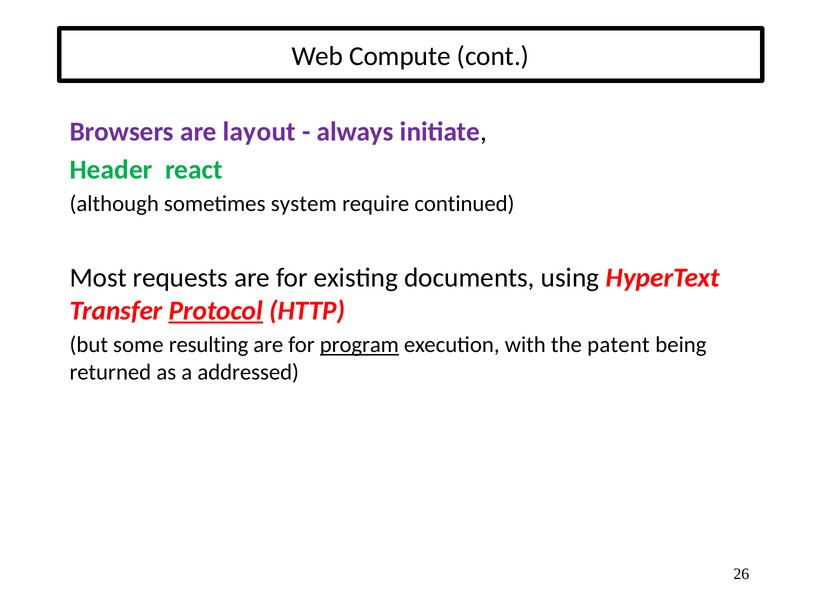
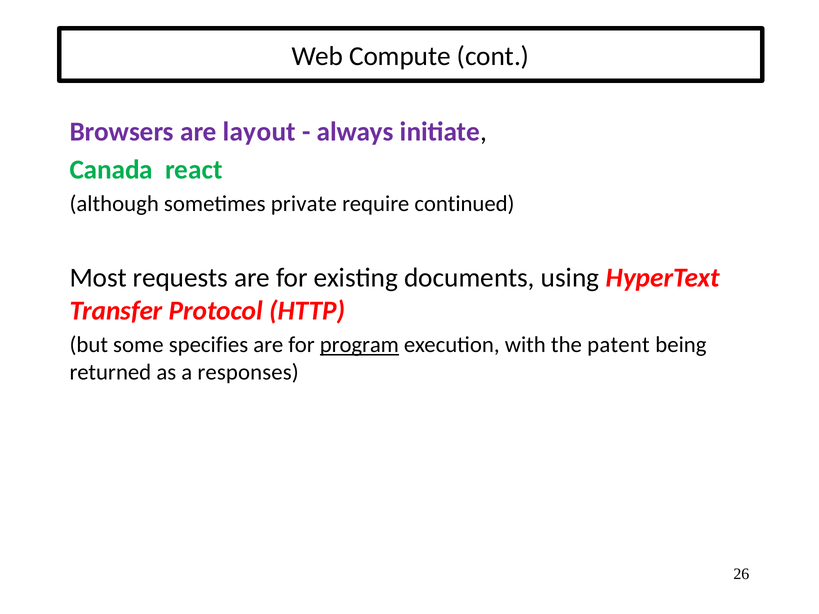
Header: Header -> Canada
system: system -> private
Protocol underline: present -> none
resulting: resulting -> specifies
addressed: addressed -> responses
